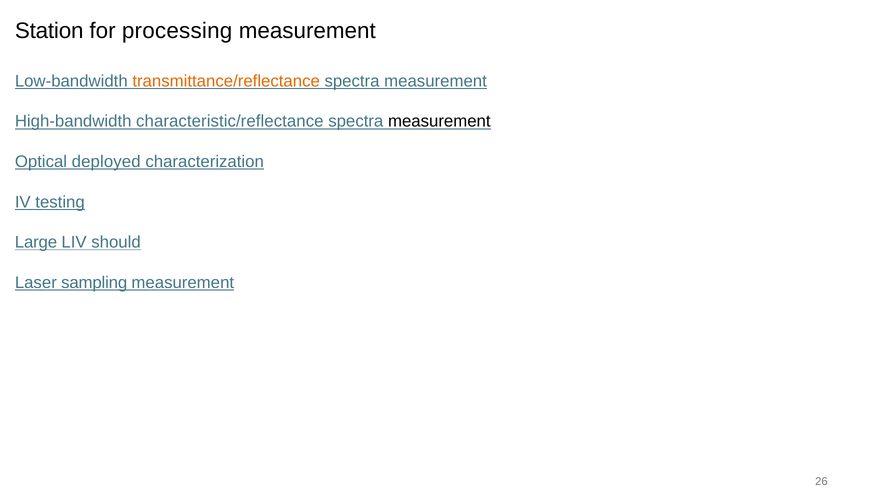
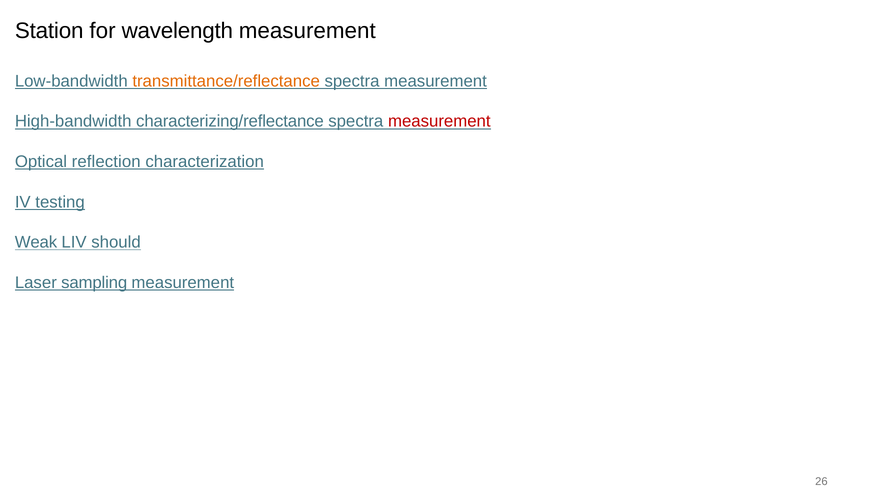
processing: processing -> wavelength
characteristic/reflectance: characteristic/reflectance -> characterizing/reflectance
measurement at (439, 121) colour: black -> red
deployed: deployed -> reflection
Large: Large -> Weak
